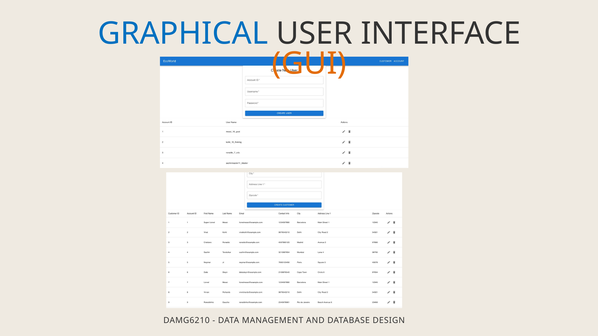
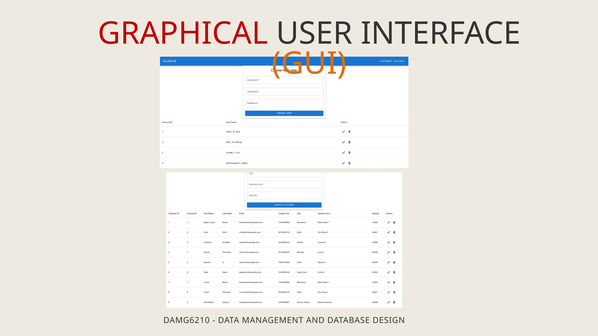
GRAPHICAL colour: blue -> red
